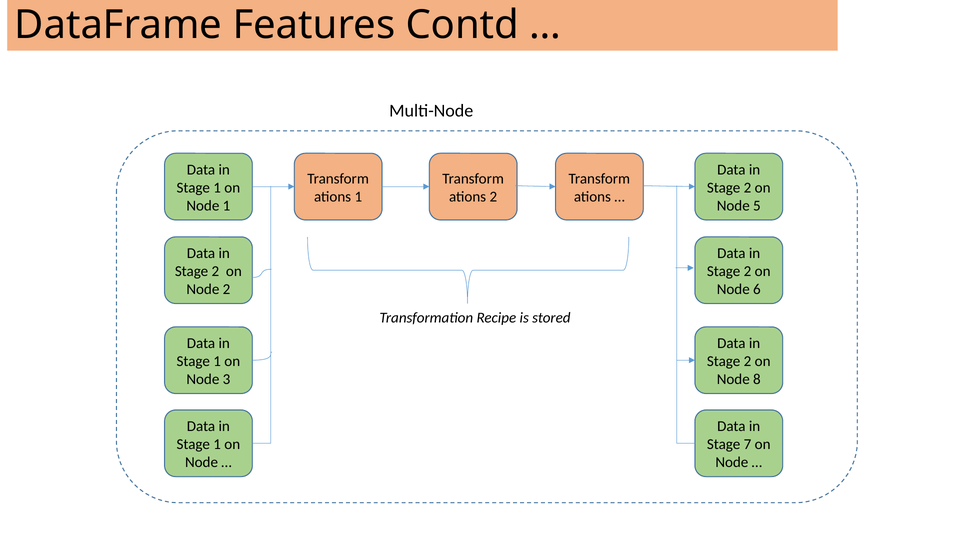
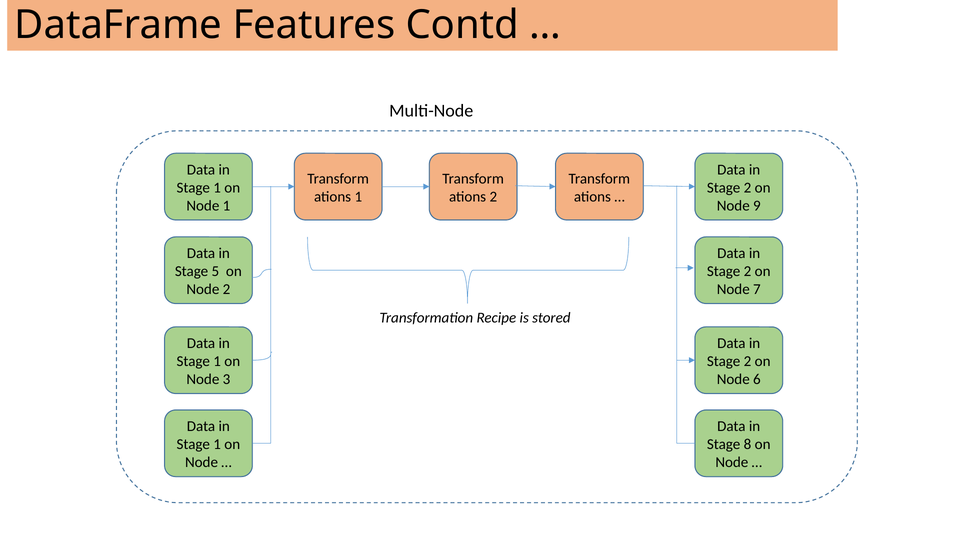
5: 5 -> 9
2 at (215, 271): 2 -> 5
6: 6 -> 7
8: 8 -> 6
7: 7 -> 8
